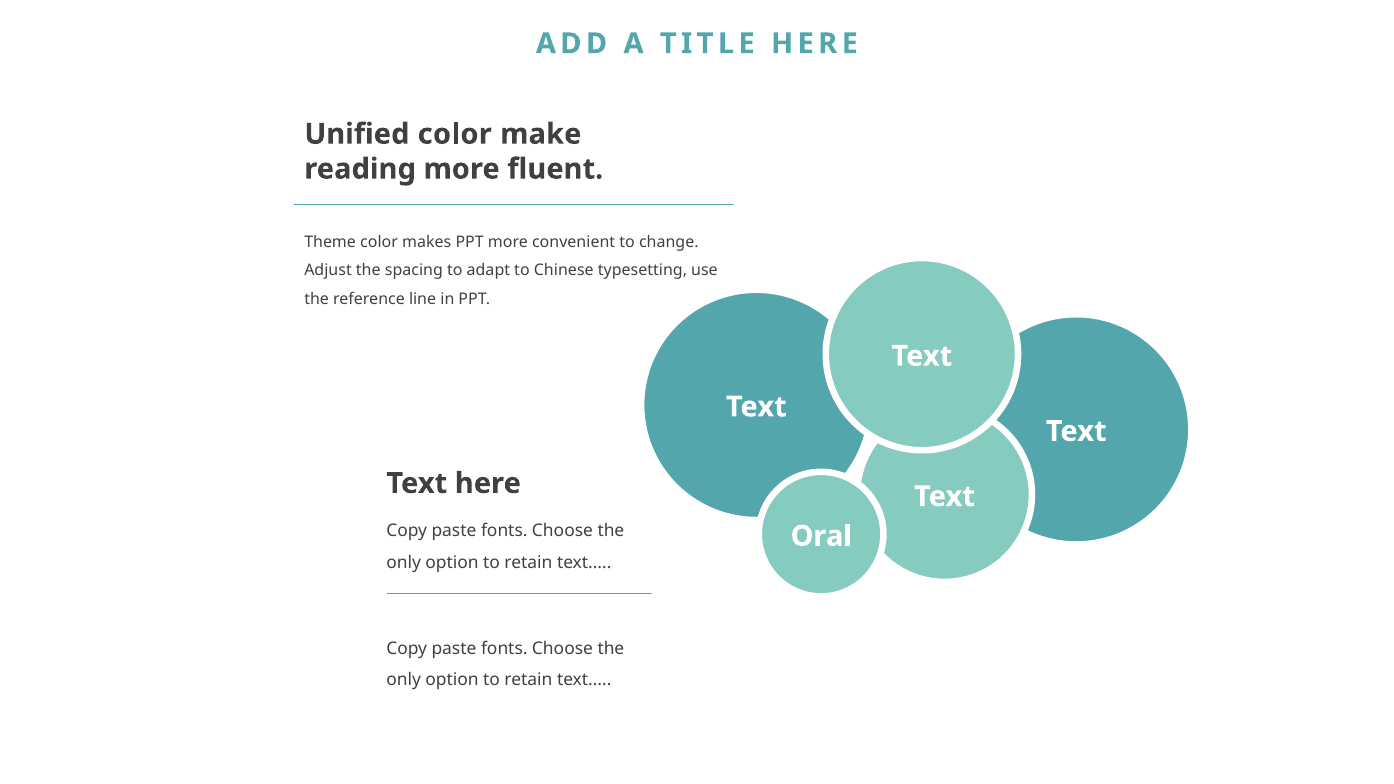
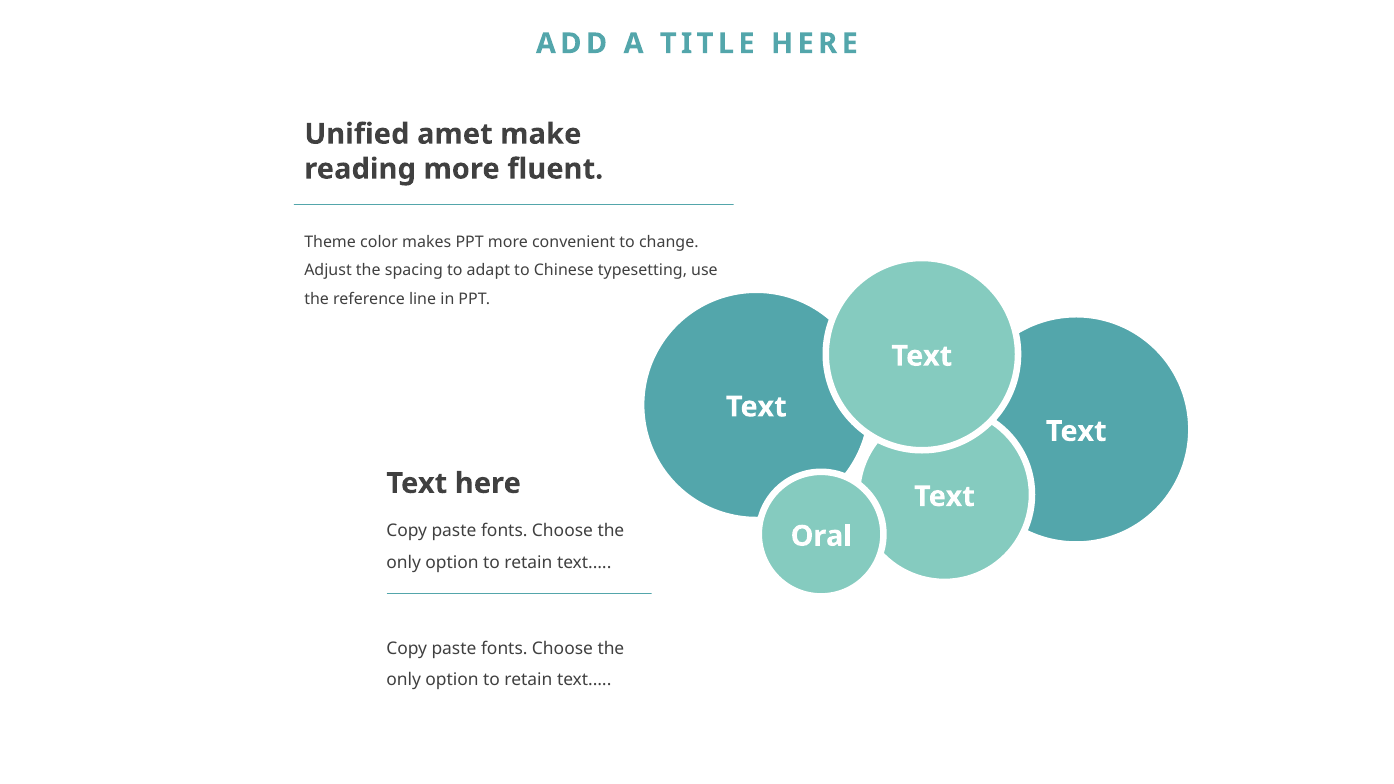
Unified color: color -> amet
